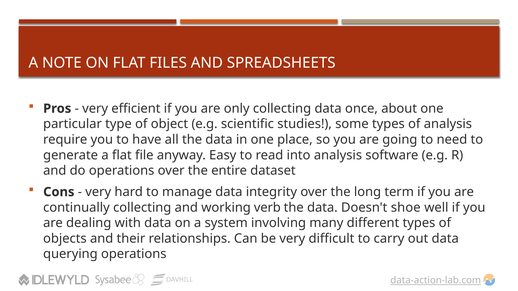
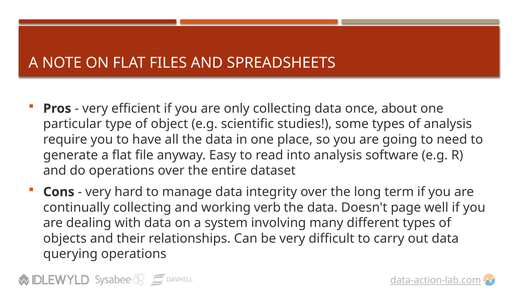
shoe: shoe -> page
